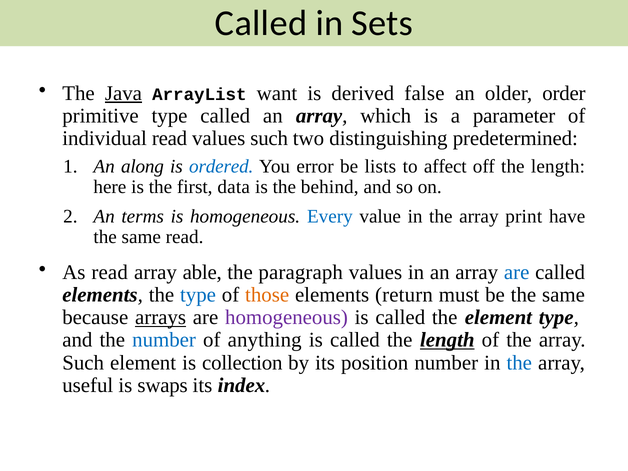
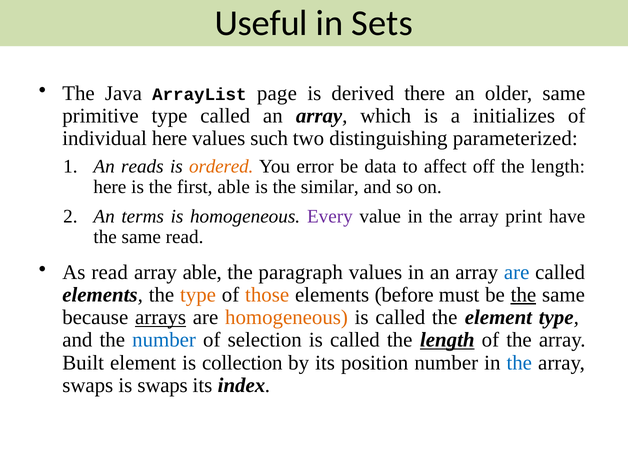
Called at (261, 23): Called -> Useful
Java underline: present -> none
want: want -> page
false: false -> there
older order: order -> same
parameter: parameter -> initializes
individual read: read -> here
predetermined: predetermined -> parameterized
along: along -> reads
ordered colour: blue -> orange
lists: lists -> data
first data: data -> able
behind: behind -> similar
Every colour: blue -> purple
type at (198, 295) colour: blue -> orange
return: return -> before
the at (523, 295) underline: none -> present
homogeneous at (287, 317) colour: purple -> orange
anything: anything -> selection
Such at (83, 363): Such -> Built
useful at (88, 385): useful -> swaps
